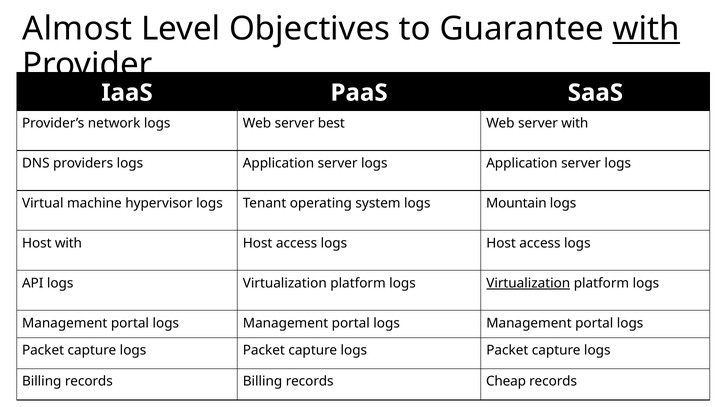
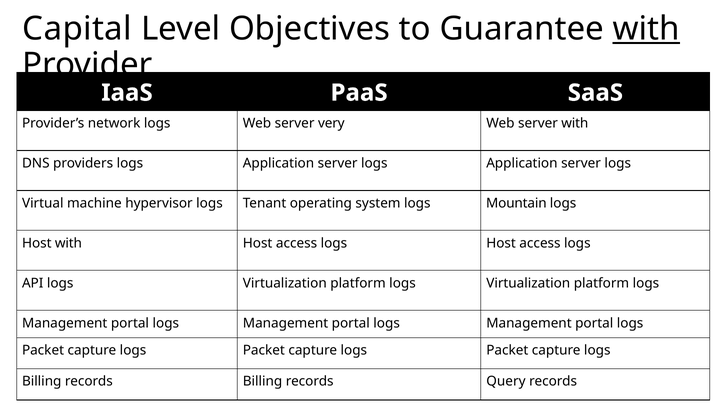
Almost: Almost -> Capital
best: best -> very
Virtualization at (528, 283) underline: present -> none
Cheap: Cheap -> Query
